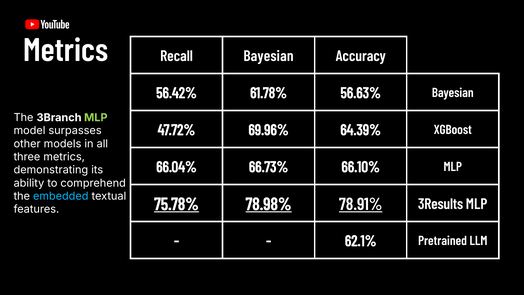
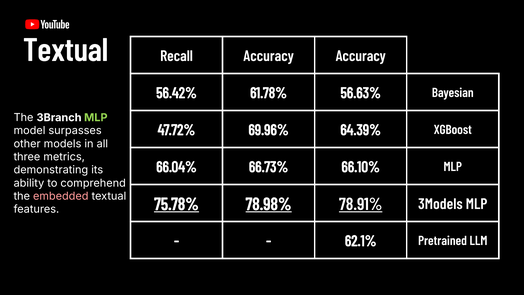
Metrics at (66, 50): Metrics -> Textual
Recall Bayesian: Bayesian -> Accuracy
embedded colour: light blue -> pink
3Results: 3Results -> 3Models
